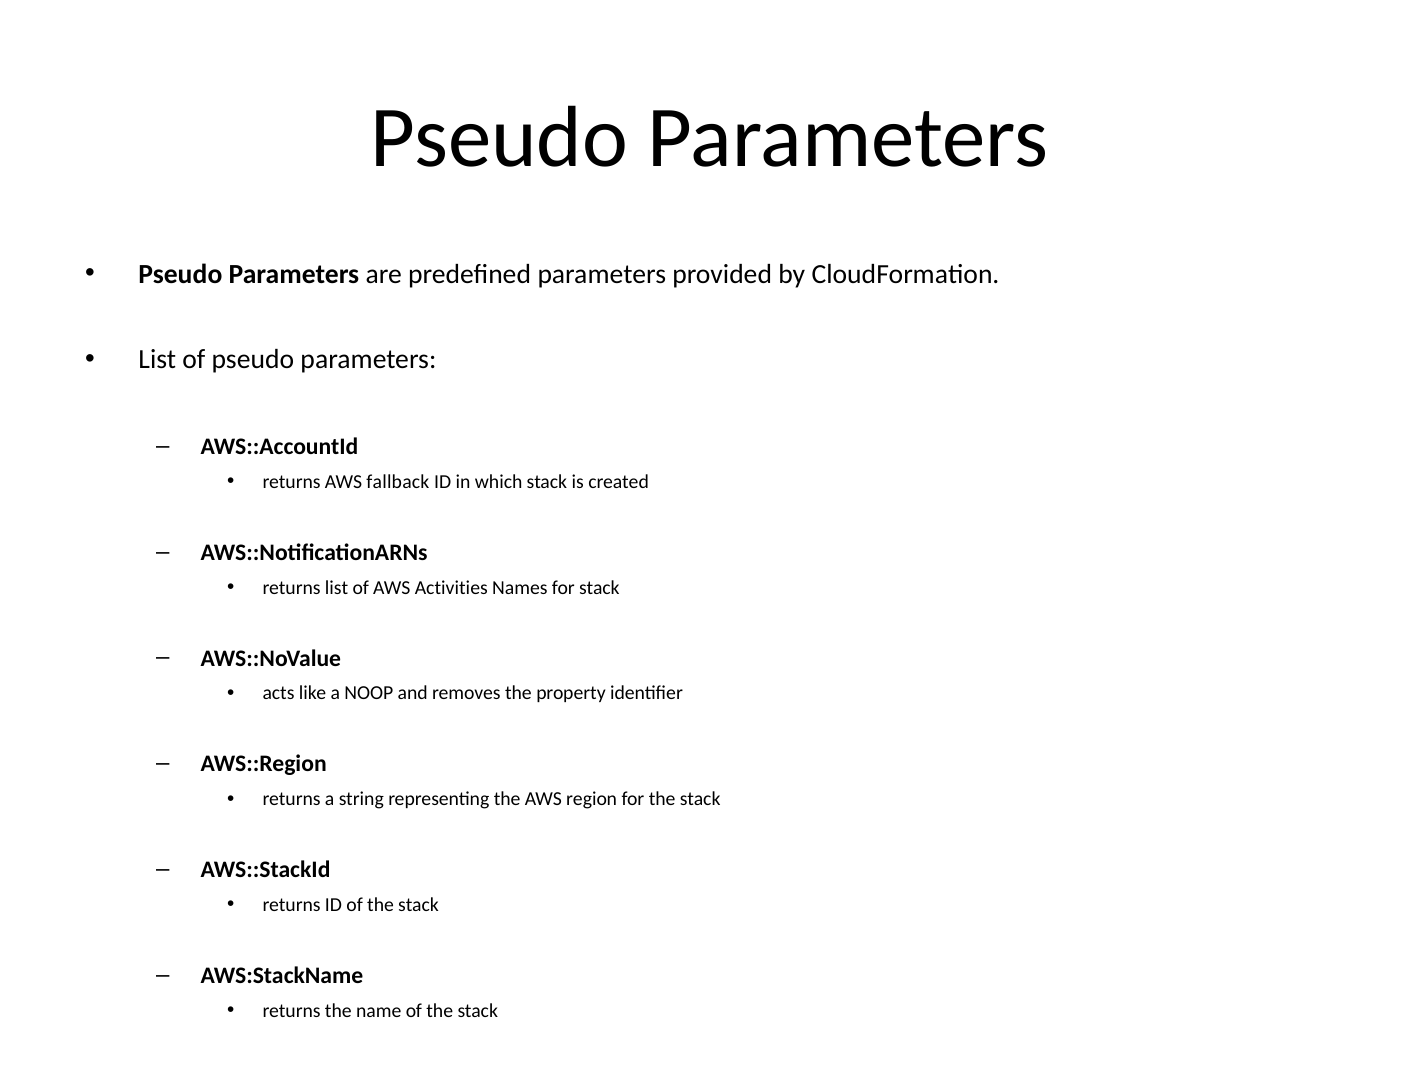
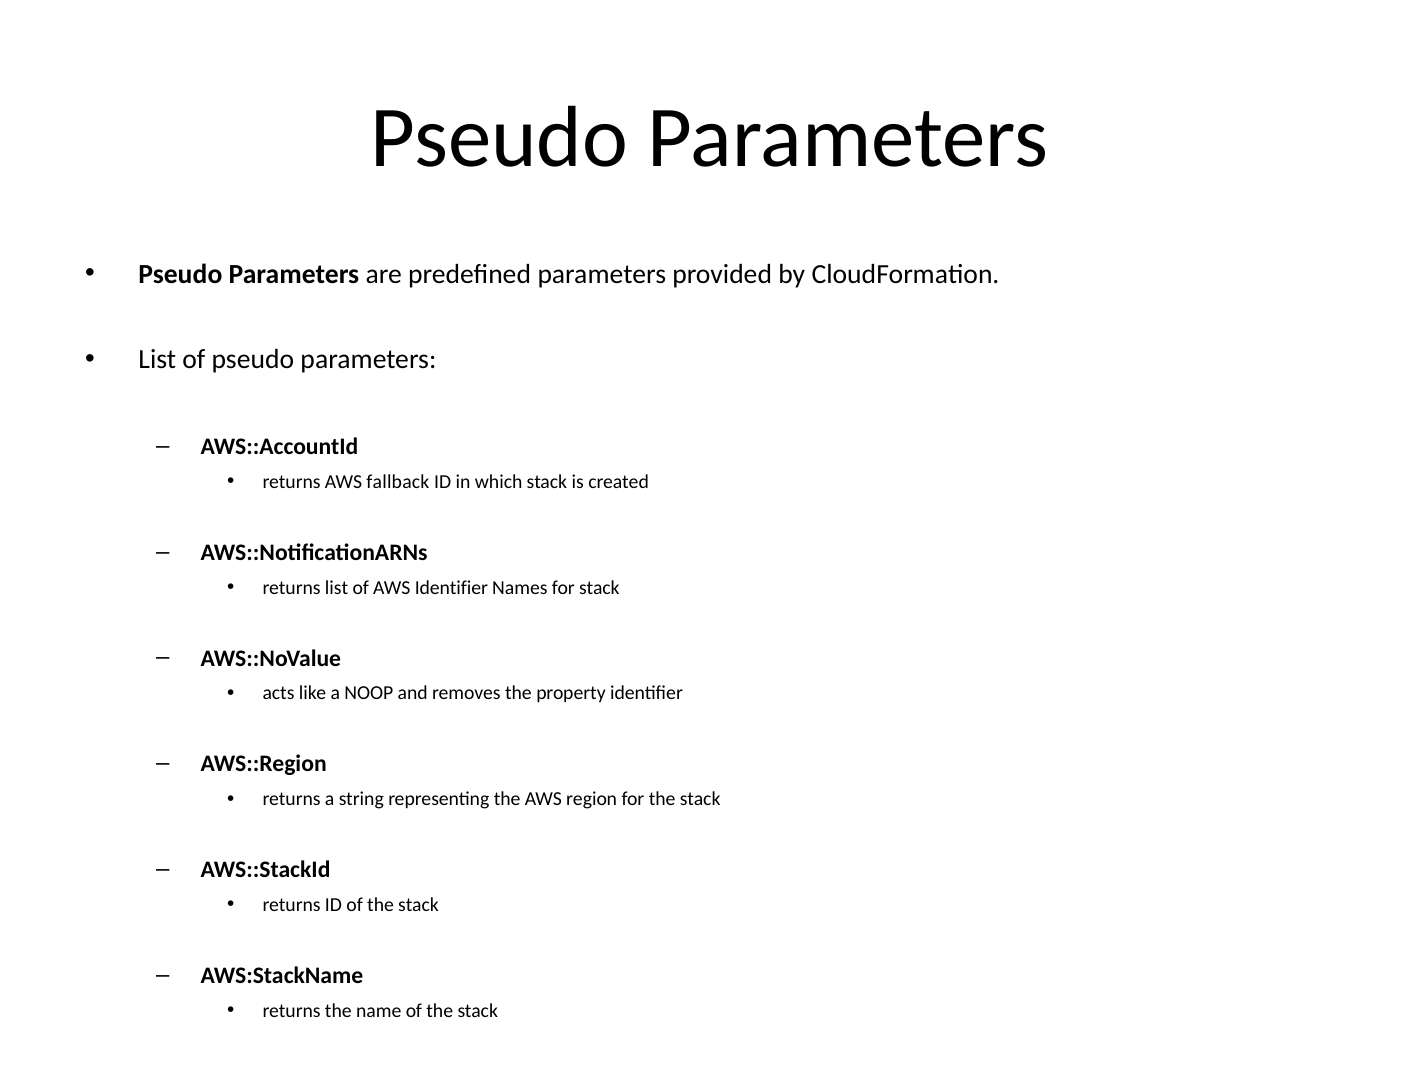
AWS Activities: Activities -> Identifier
